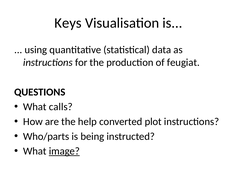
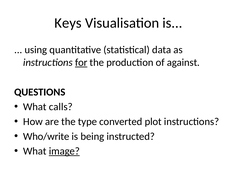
for underline: none -> present
feugiat: feugiat -> against
help: help -> type
Who/parts: Who/parts -> Who/write
